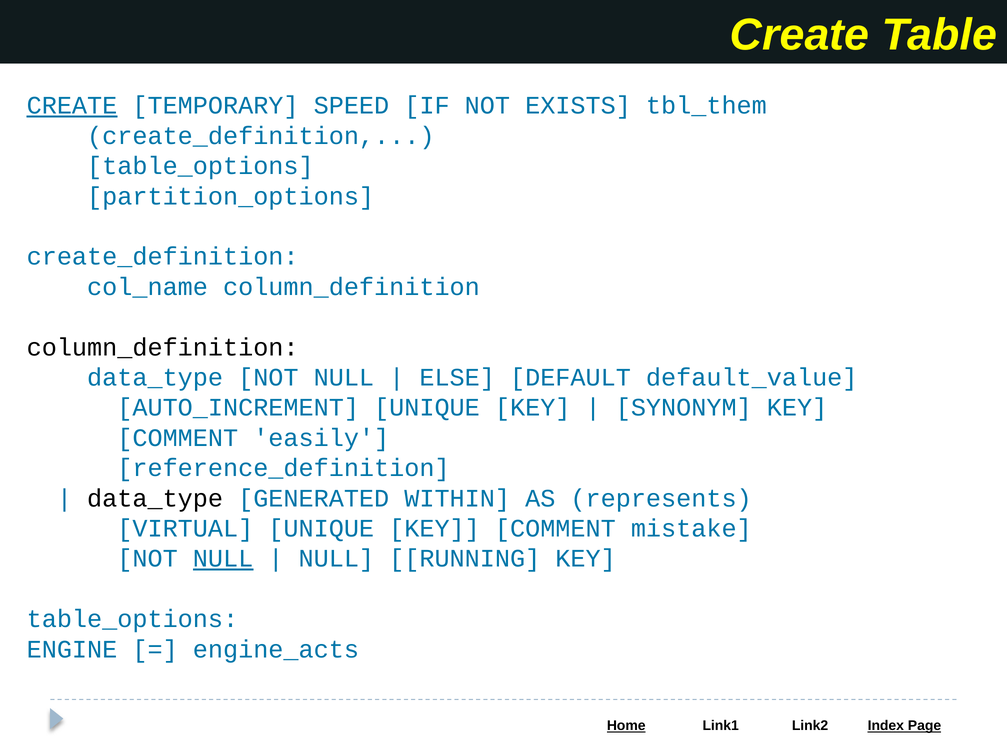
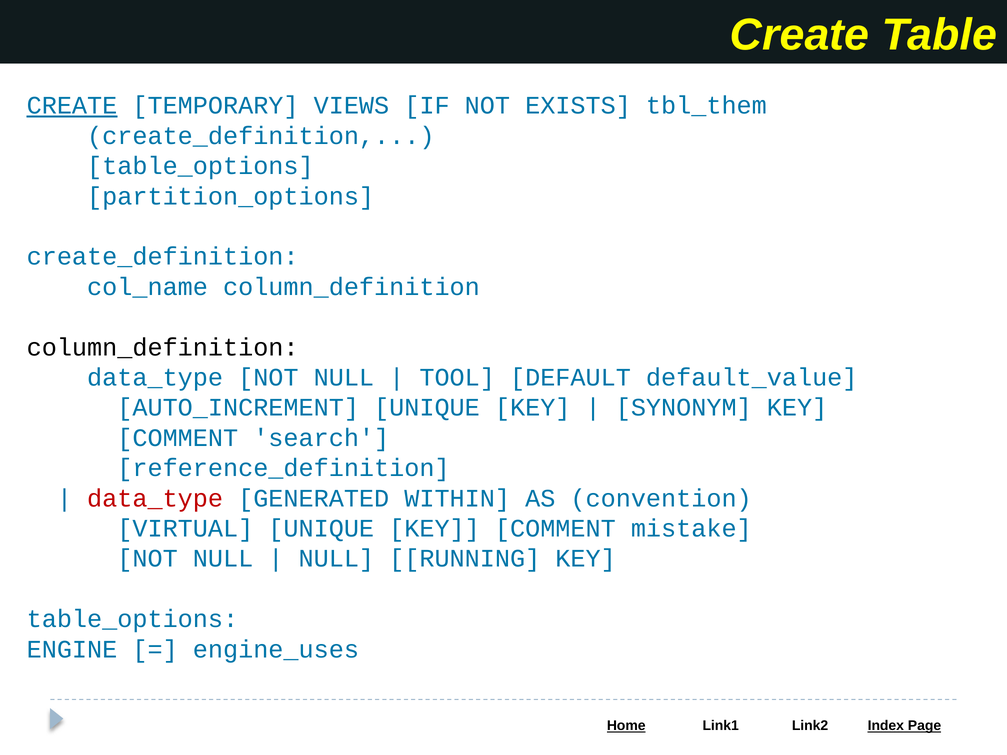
SPEED: SPEED -> VIEWS
ELSE: ELSE -> TOOL
easily: easily -> search
data_type at (155, 498) colour: black -> red
represents: represents -> convention
NULL at (223, 559) underline: present -> none
engine_acts: engine_acts -> engine_uses
